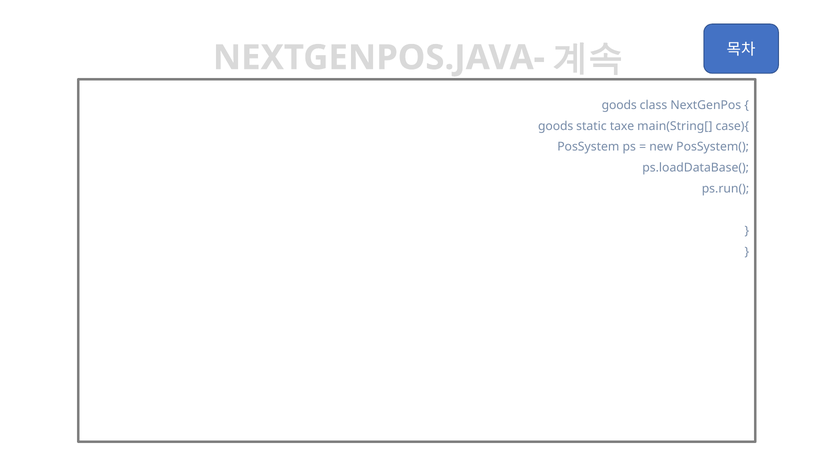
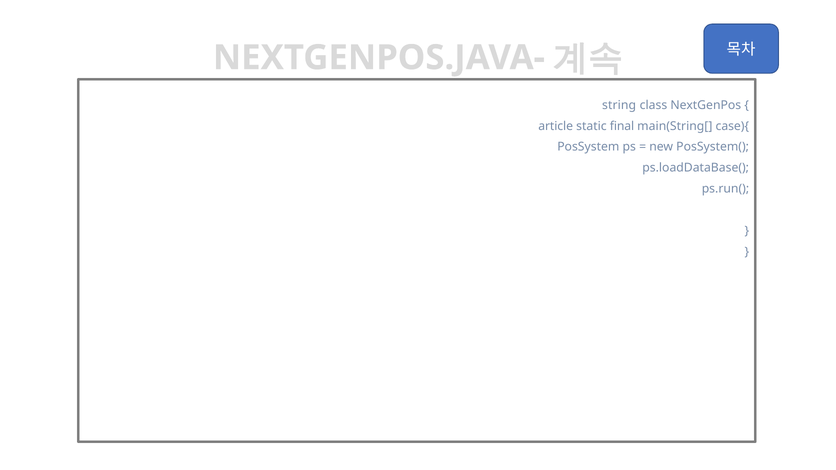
goods at (619, 105): goods -> string
goods at (556, 126): goods -> article
taxe: taxe -> final
